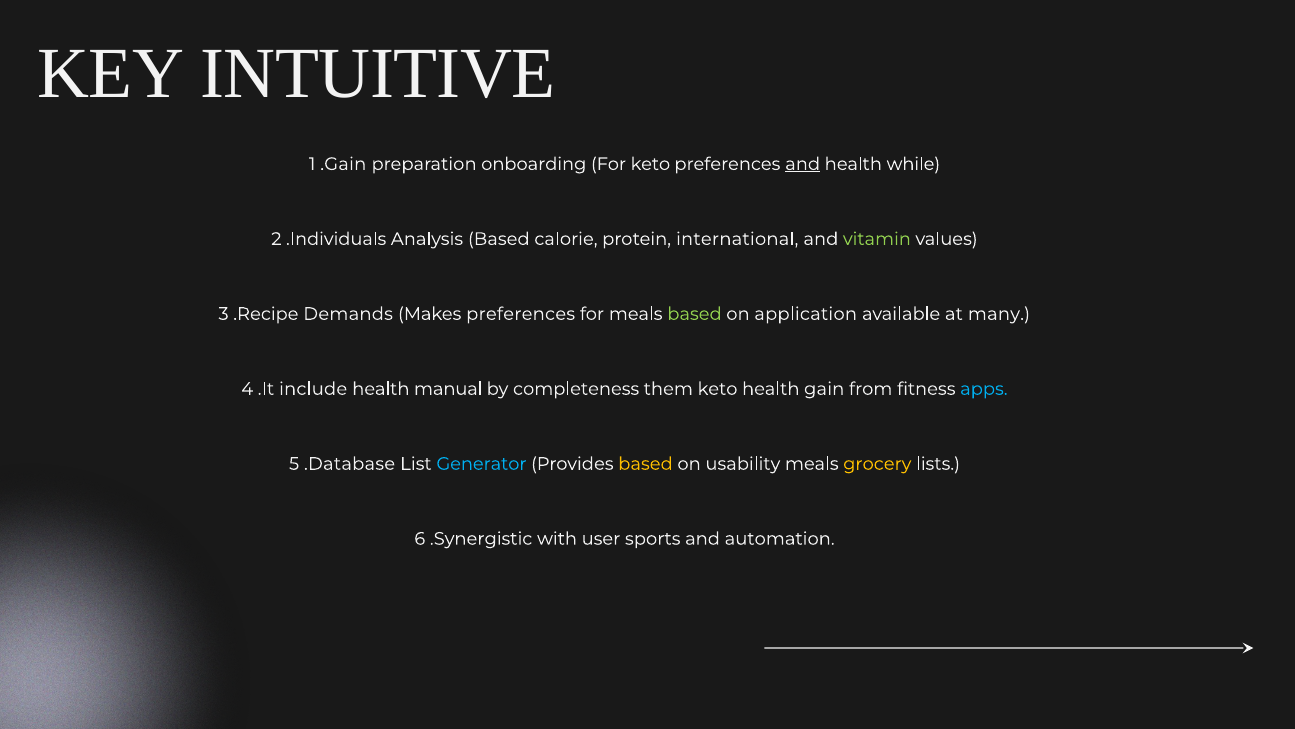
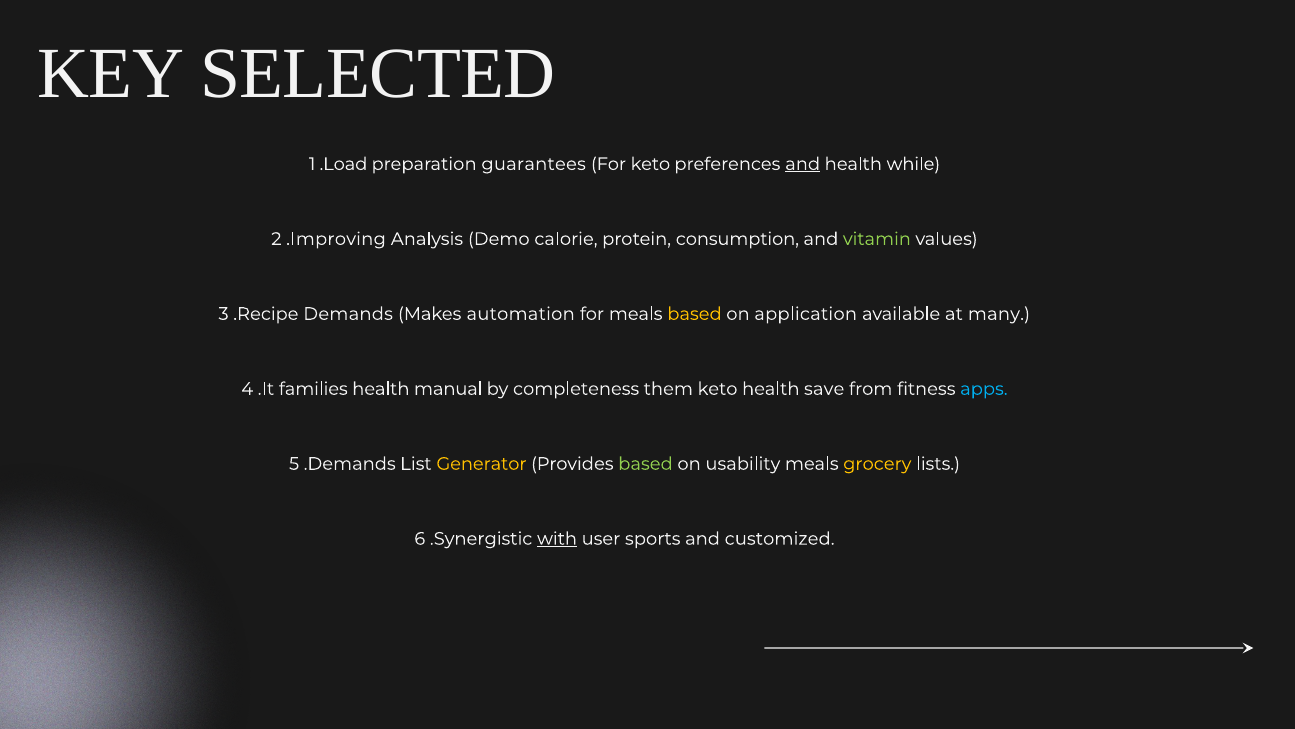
INTUITIVE: INTUITIVE -> SELECTED
.Gain: .Gain -> .Load
onboarding: onboarding -> guarantees
.Individuals: .Individuals -> .Improving
Analysis Based: Based -> Demo
international: international -> consumption
Makes preferences: preferences -> automation
based at (694, 314) colour: light green -> yellow
include: include -> families
gain: gain -> save
.Database: .Database -> .Demands
Generator colour: light blue -> yellow
based at (645, 463) colour: yellow -> light green
with underline: none -> present
automation: automation -> customized
